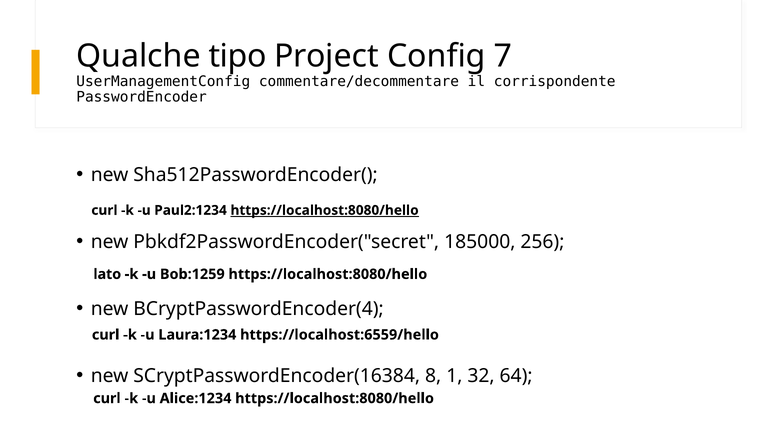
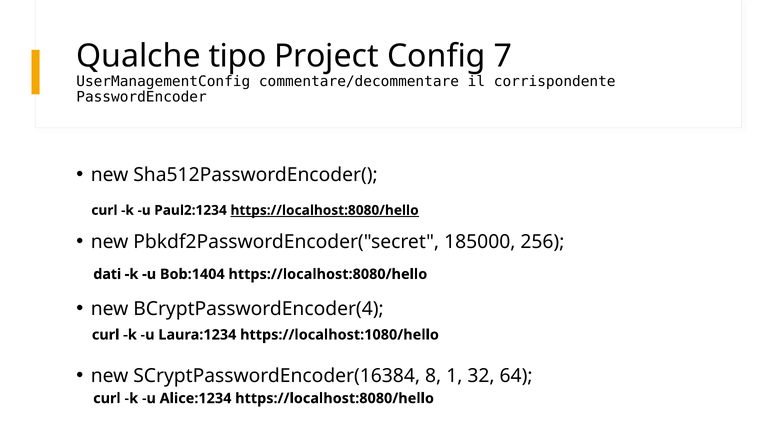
lato: lato -> dati
Bob:1259: Bob:1259 -> Bob:1404
https://localhost:6559/hello: https://localhost:6559/hello -> https://localhost:1080/hello
